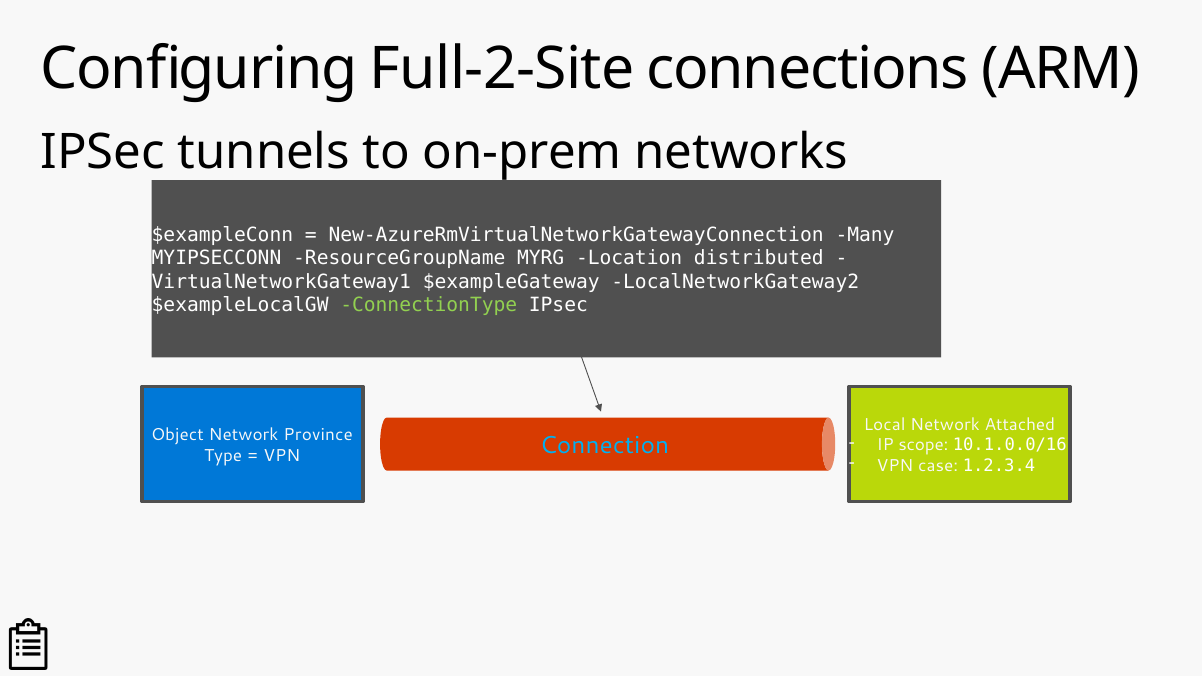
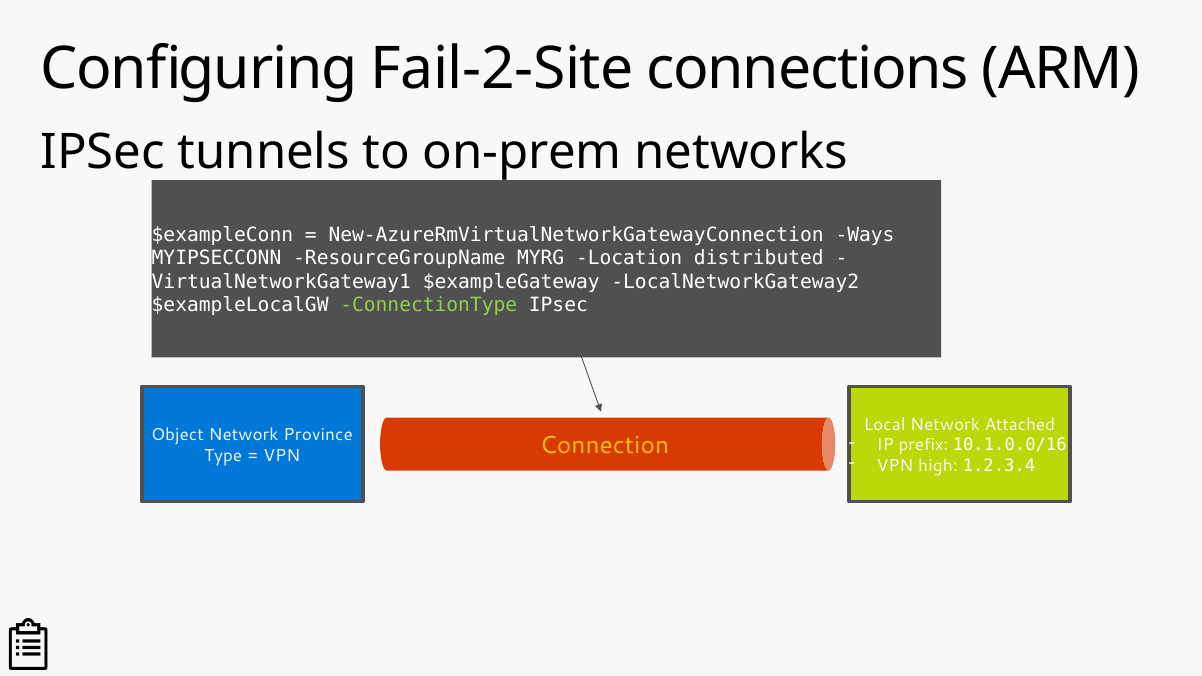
Full-2-Site: Full-2-Site -> Fail-2-Site
Many: Many -> Ways
scope: scope -> prefix
Connection colour: light blue -> yellow
case: case -> high
